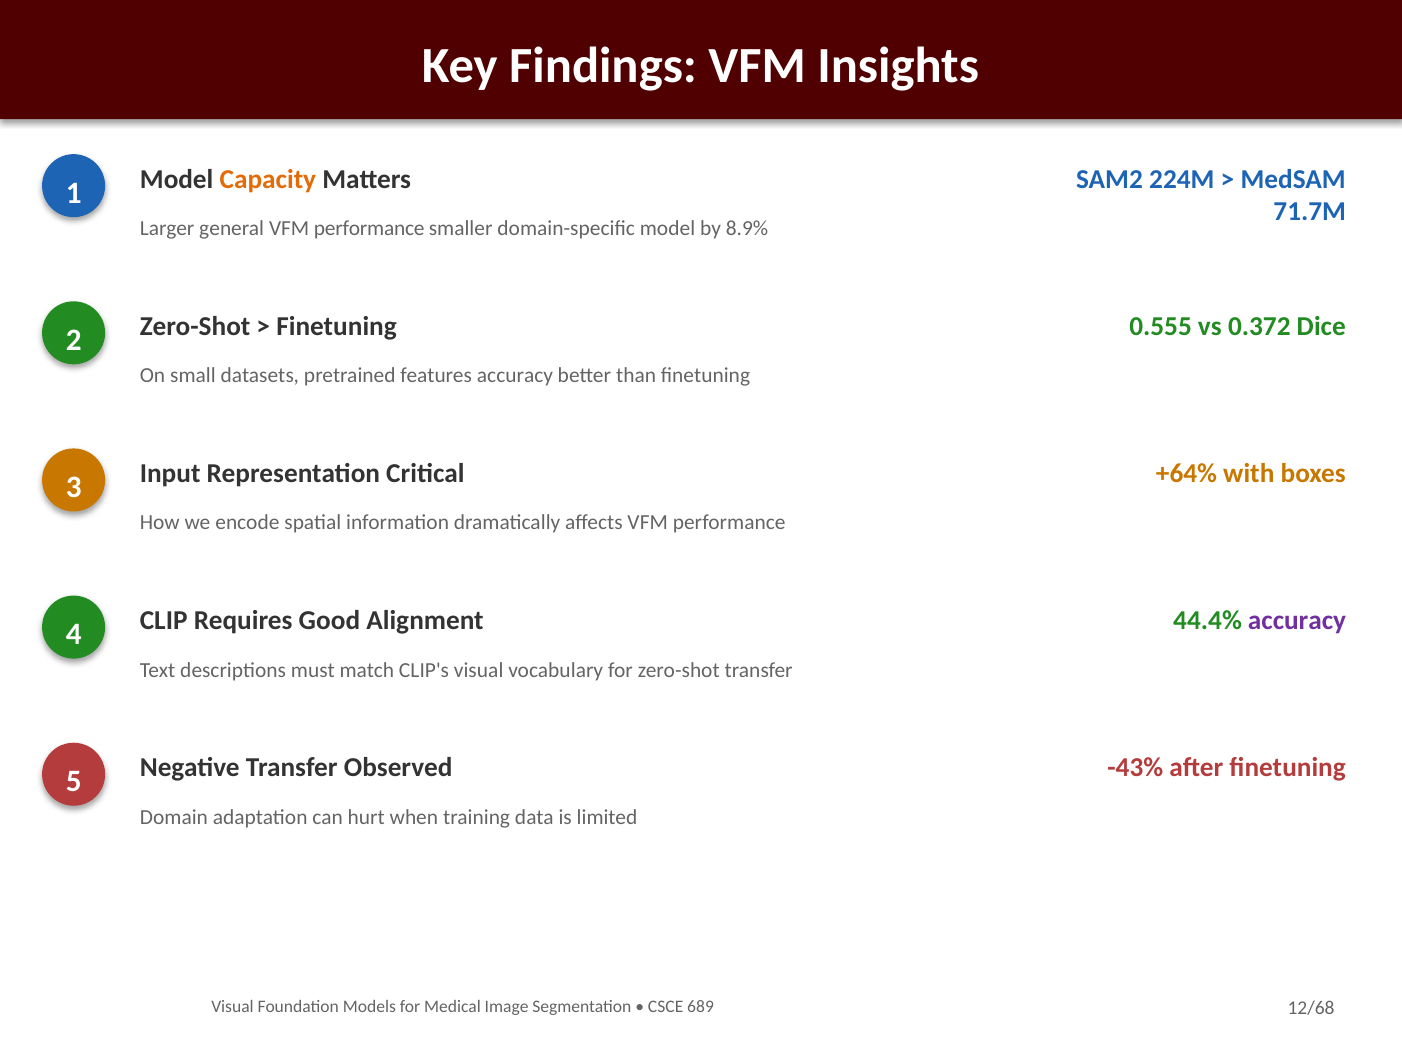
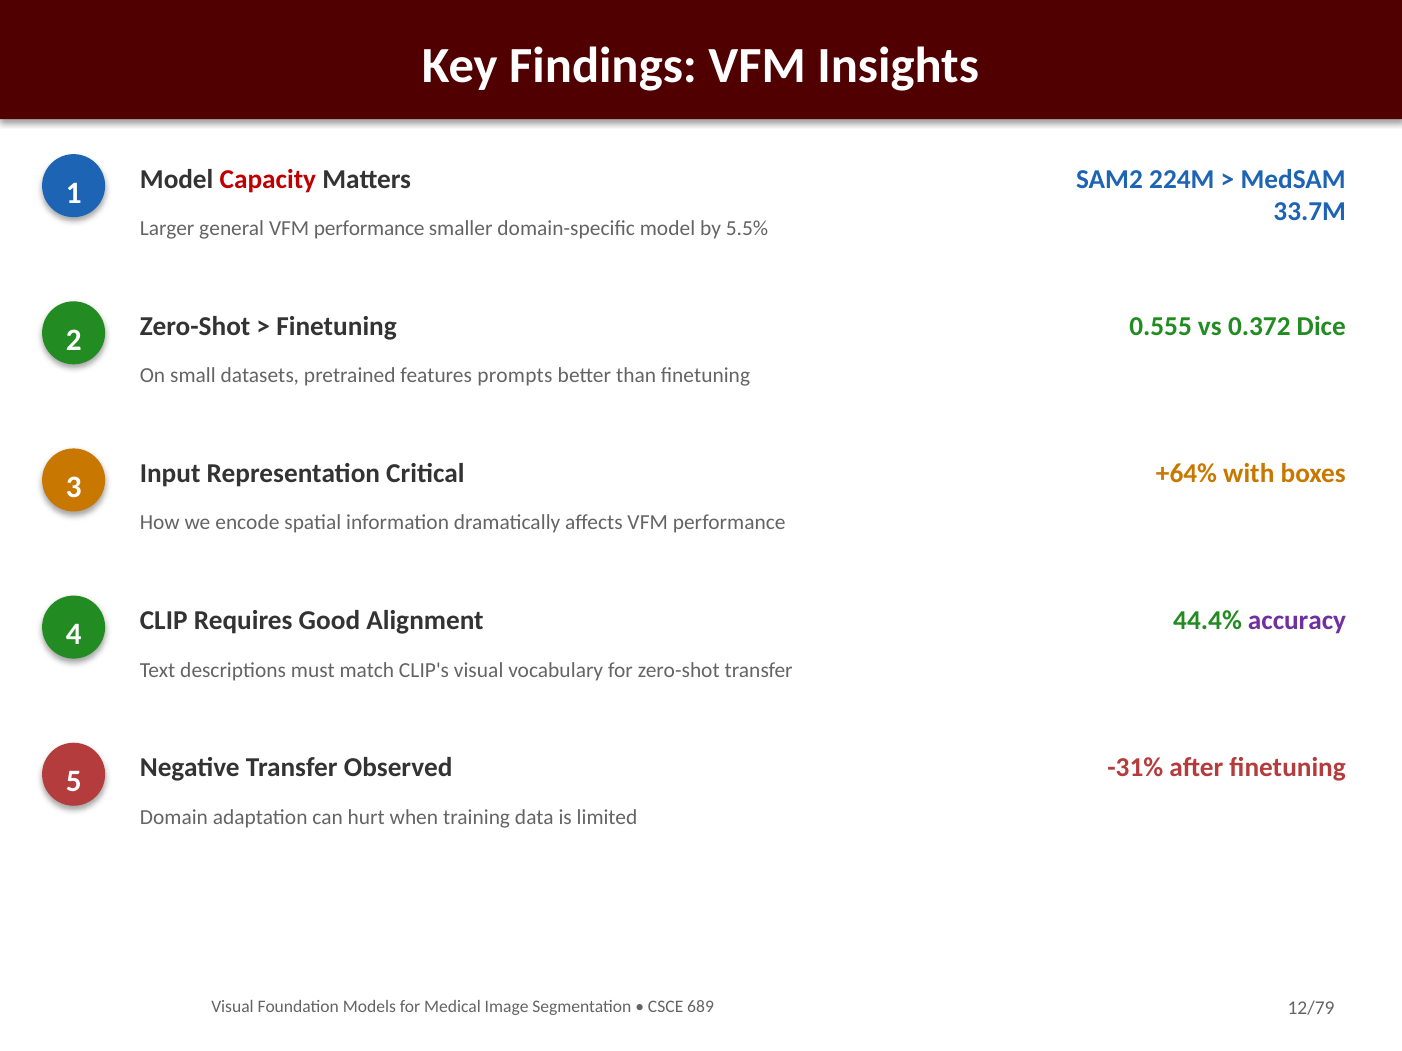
Capacity colour: orange -> red
71.7M: 71.7M -> 33.7M
8.9%: 8.9% -> 5.5%
features accuracy: accuracy -> prompts
-43%: -43% -> -31%
12/68: 12/68 -> 12/79
